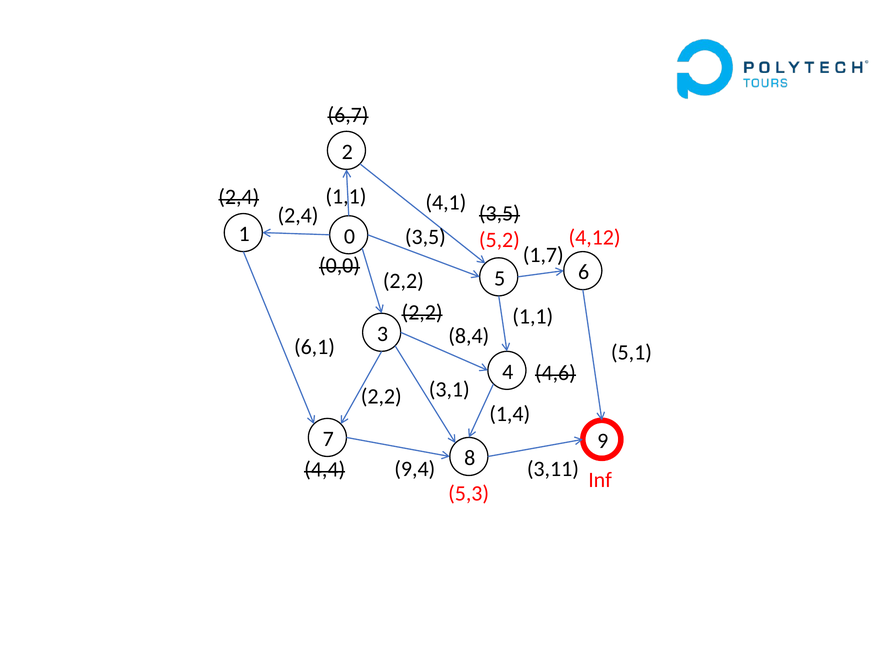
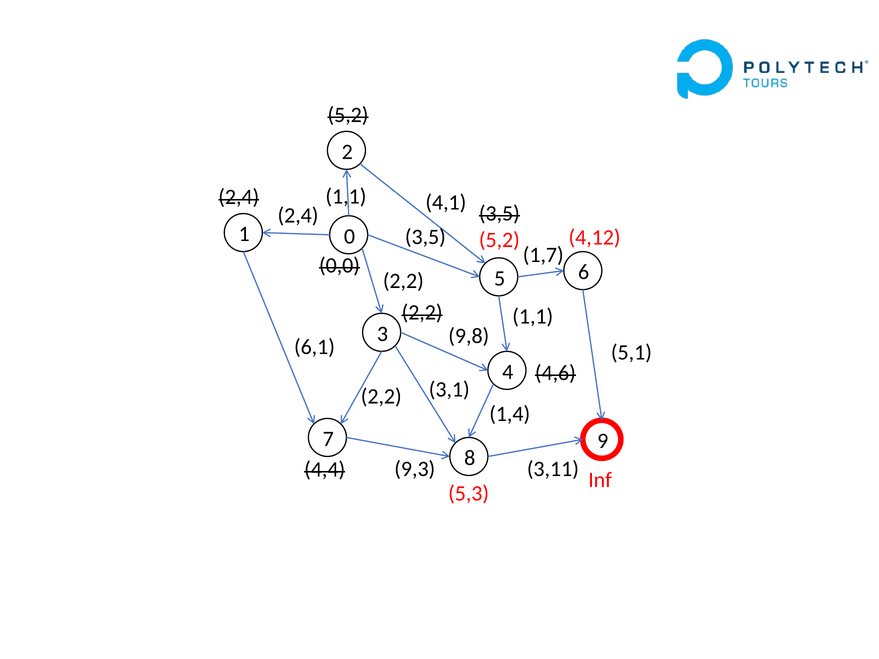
6,7 at (348, 115): 6,7 -> 5,2
8,4: 8,4 -> 9,8
9,4: 9,4 -> 9,3
